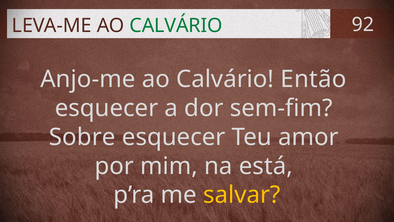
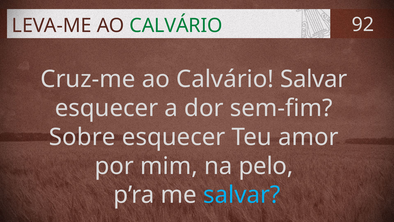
Anjo-me: Anjo-me -> Cruz-me
Calvário Então: Então -> Salvar
está: está -> pelo
salvar at (242, 195) colour: yellow -> light blue
